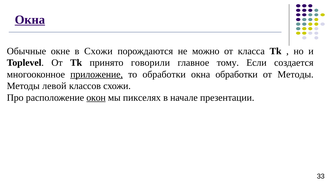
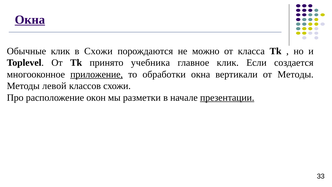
Обычные окне: окне -> клик
говорили: говорили -> учебника
главное тому: тому -> клик
окна обработки: обработки -> вертикали
окон underline: present -> none
пикселях: пикселях -> разметки
презентации underline: none -> present
